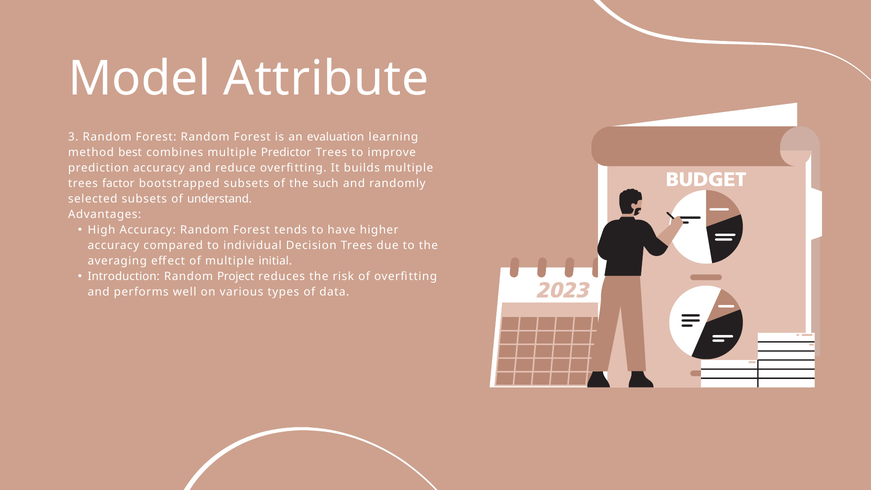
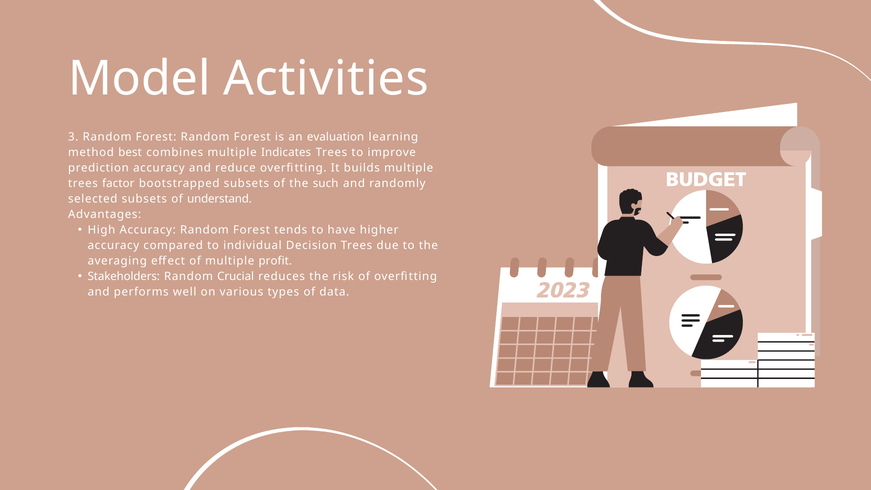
Attribute: Attribute -> Activities
Predictor: Predictor -> Indicates
initial: initial -> profit
Introduction: Introduction -> Stakeholders
Project: Project -> Crucial
